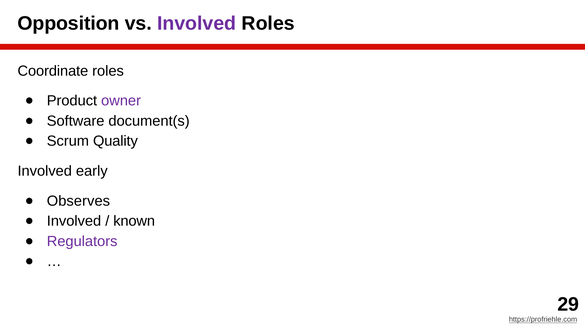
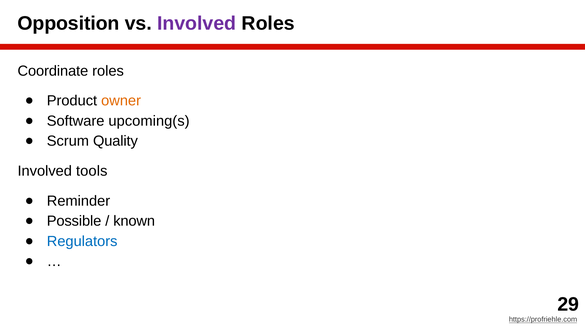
owner colour: purple -> orange
document(s: document(s -> upcoming(s
early: early -> tools
Observes: Observes -> Reminder
Involved at (74, 221): Involved -> Possible
Regulators colour: purple -> blue
